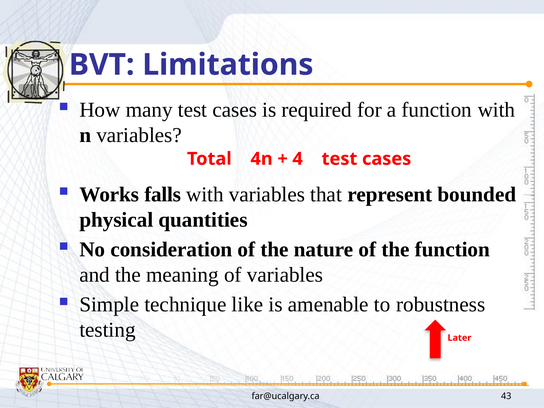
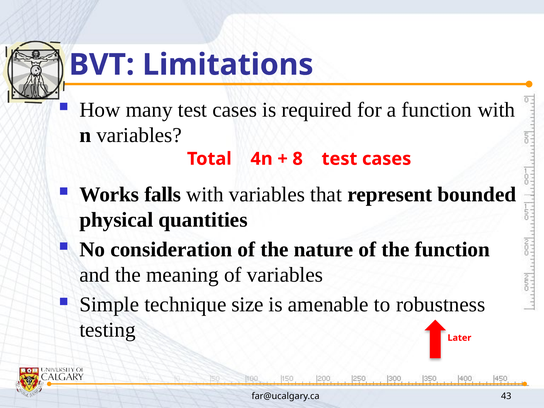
4: 4 -> 8
like: like -> size
